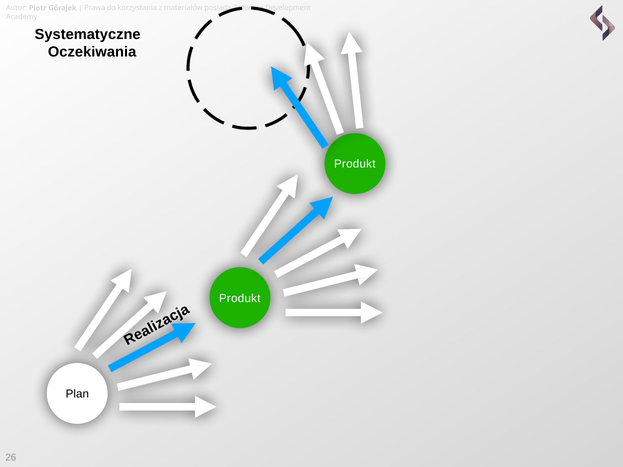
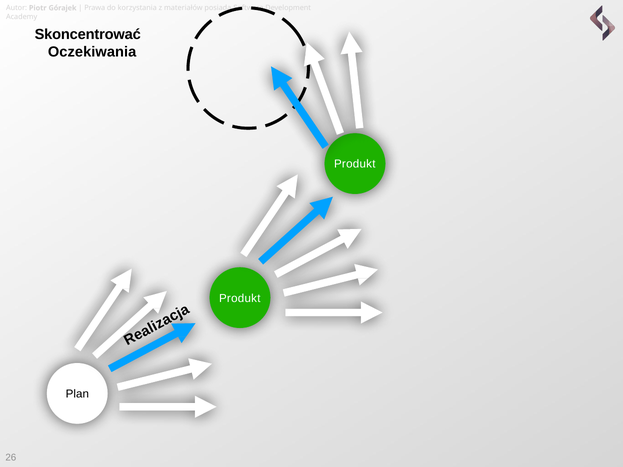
Systematyczne: Systematyczne -> Skoncentrować
